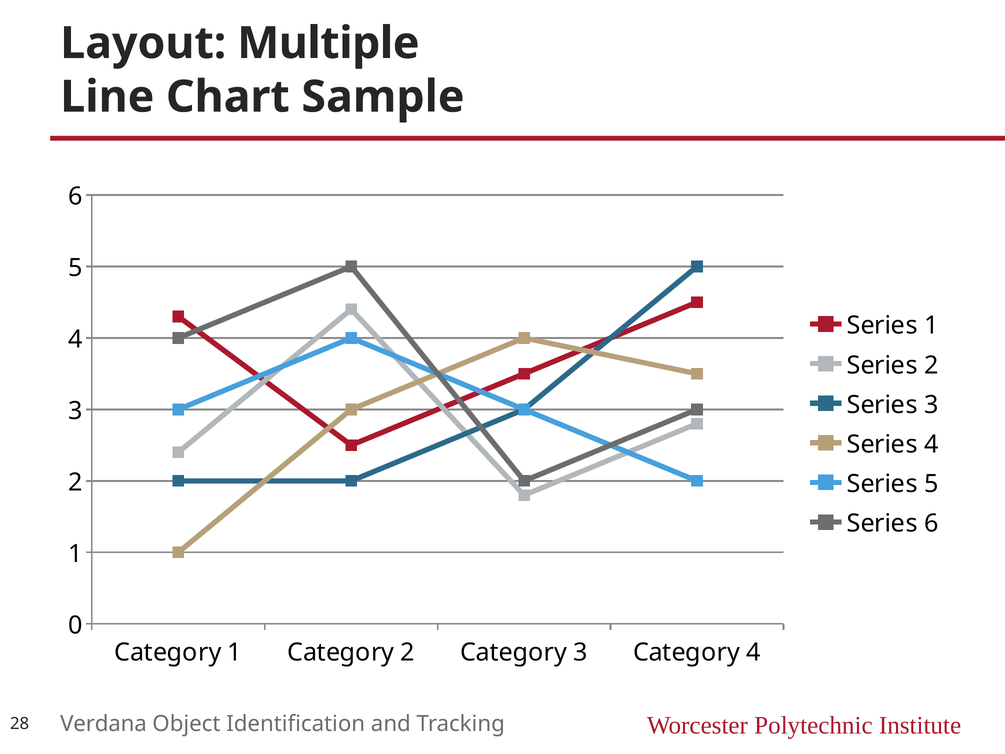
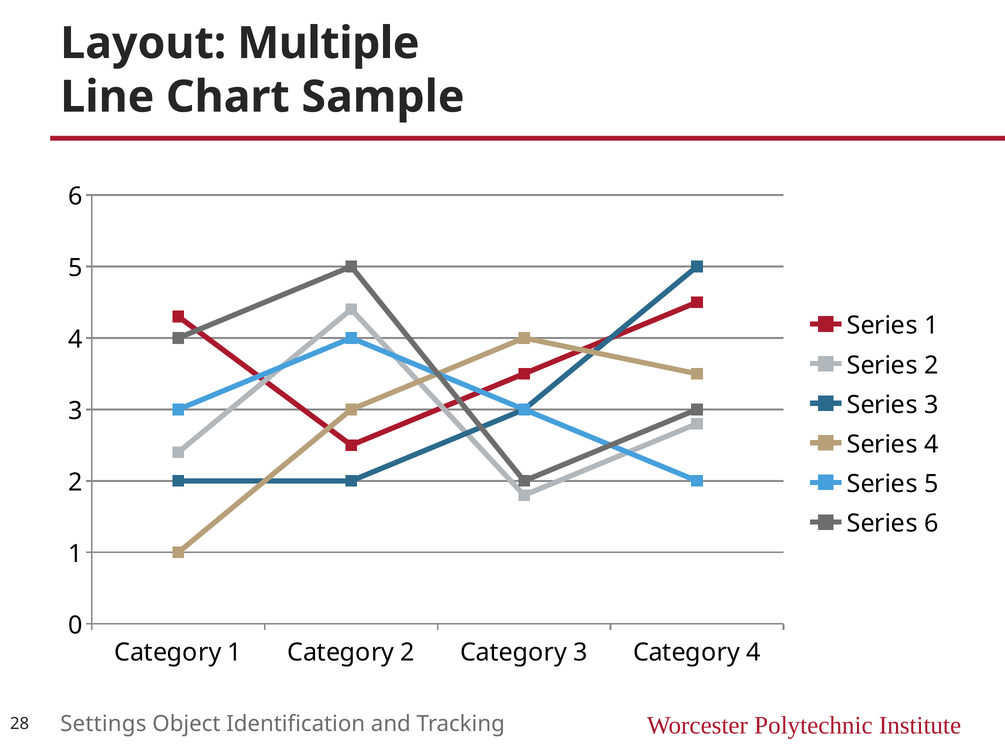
Verdana: Verdana -> Settings
